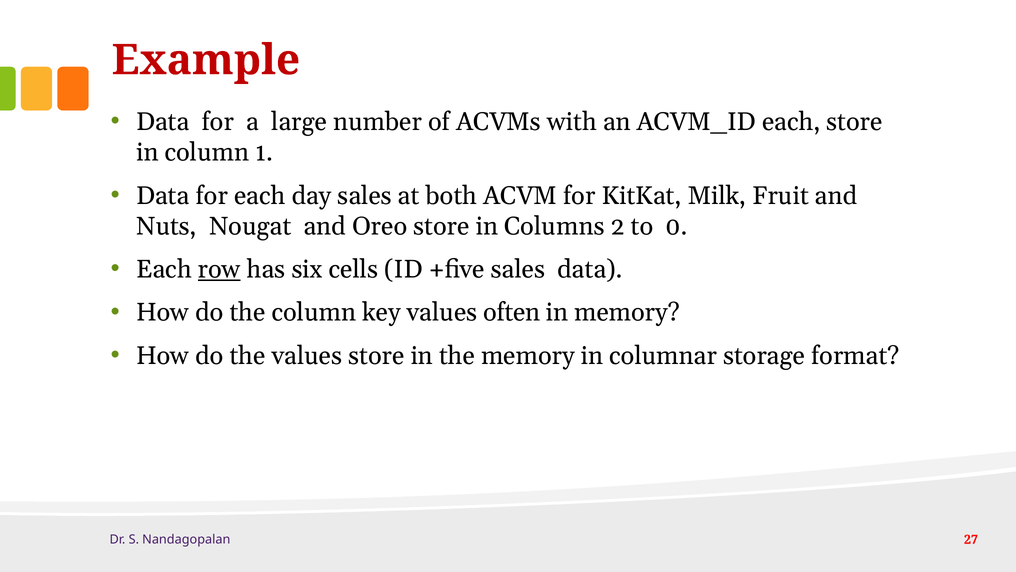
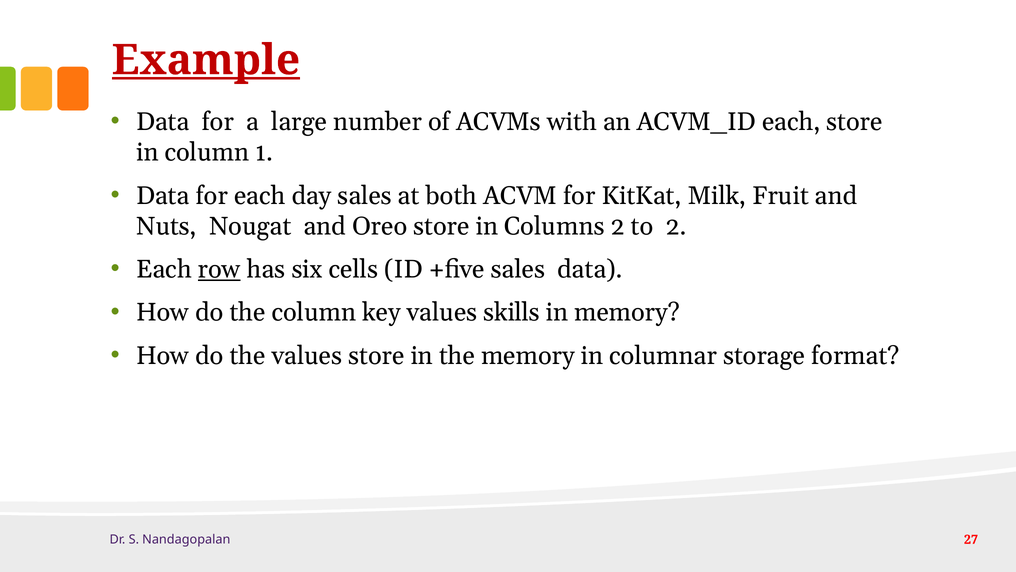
Example underline: none -> present
to 0: 0 -> 2
often: often -> skills
